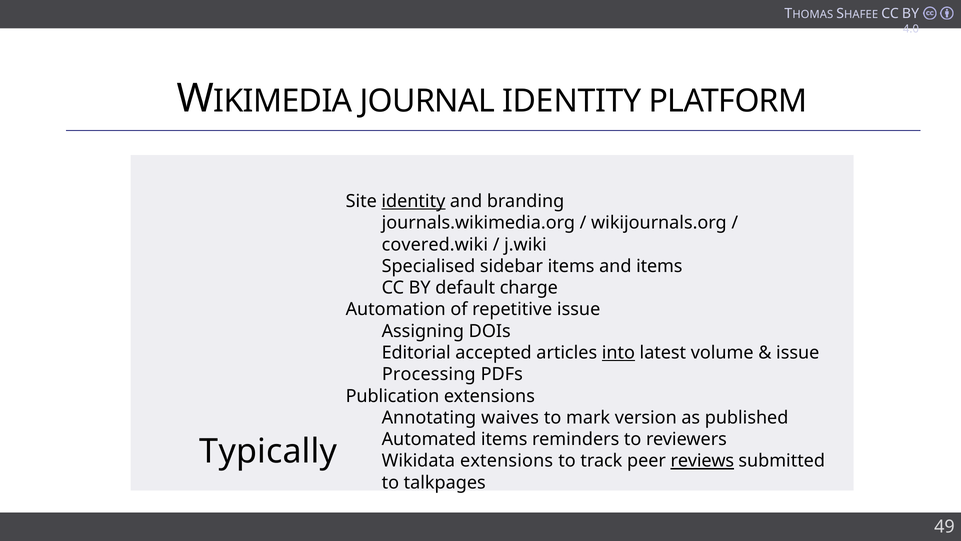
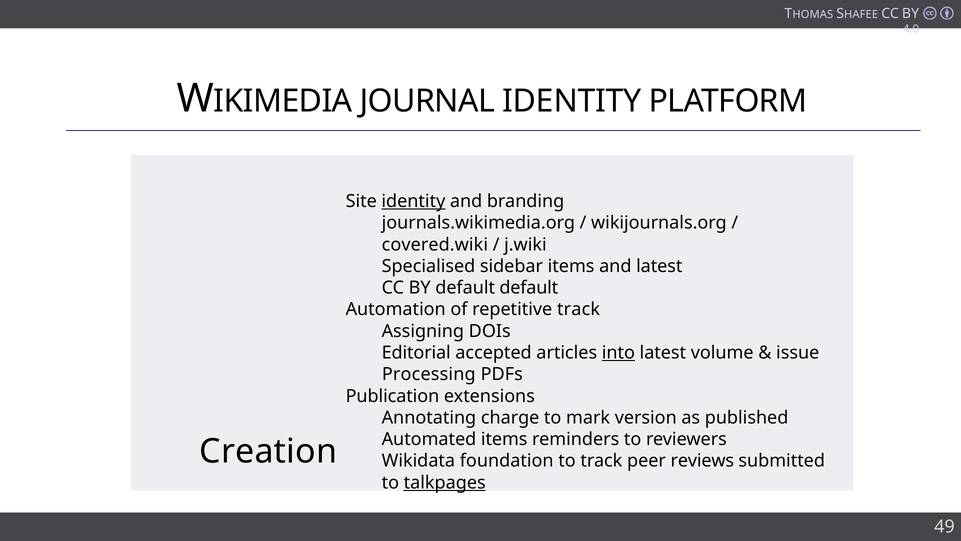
and items: items -> latest
default charge: charge -> default
repetitive issue: issue -> track
waives: waives -> charge
Typically: Typically -> Creation
Wikidata extensions: extensions -> foundation
reviews underline: present -> none
talkpages underline: none -> present
